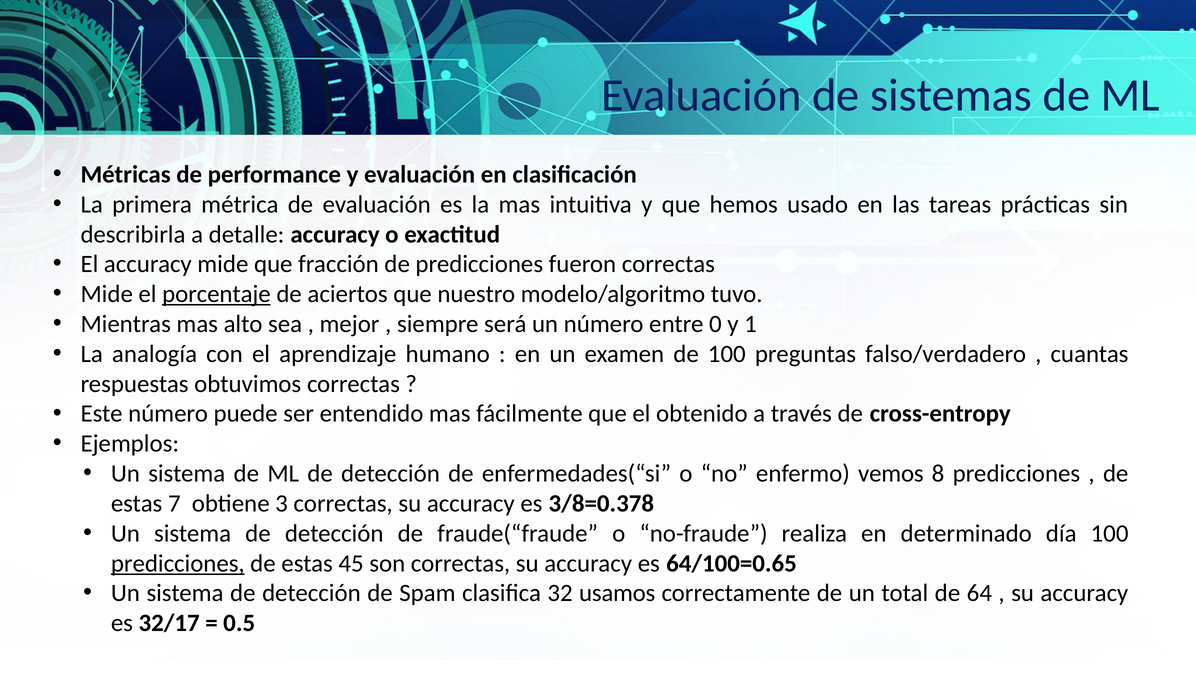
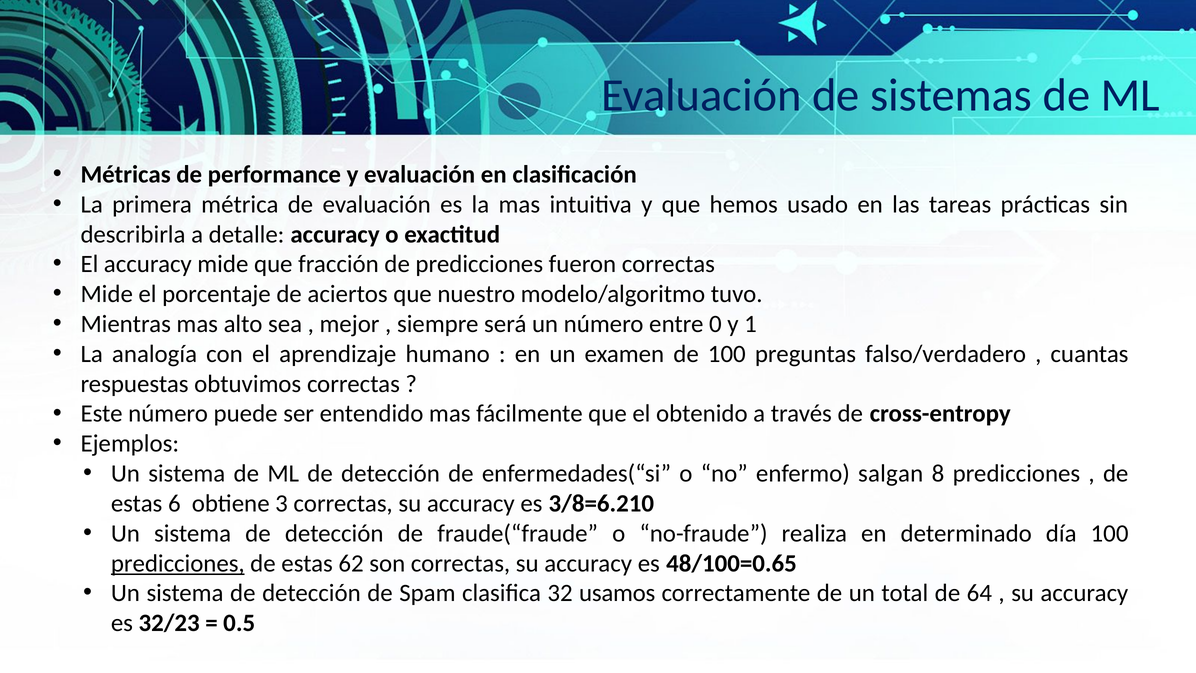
porcentaje underline: present -> none
vemos: vemos -> salgan
7: 7 -> 6
3/8=0.378: 3/8=0.378 -> 3/8=6.210
45: 45 -> 62
64/100=0.65: 64/100=0.65 -> 48/100=0.65
32/17: 32/17 -> 32/23
